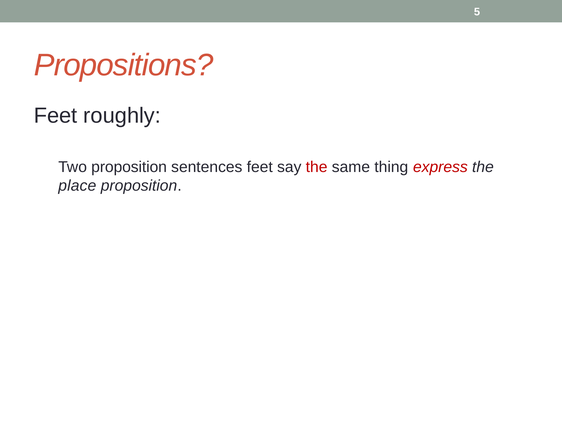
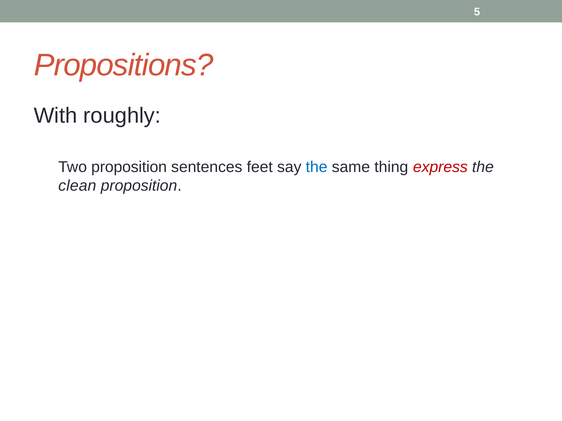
Feet at (56, 116): Feet -> With
the at (317, 167) colour: red -> blue
place: place -> clean
